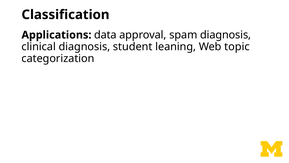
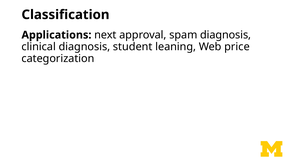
data: data -> next
topic: topic -> price
